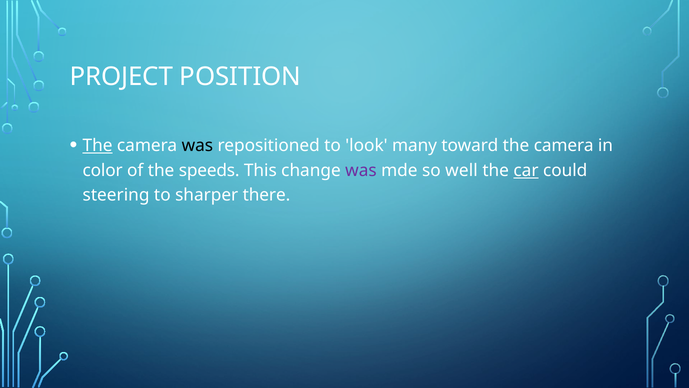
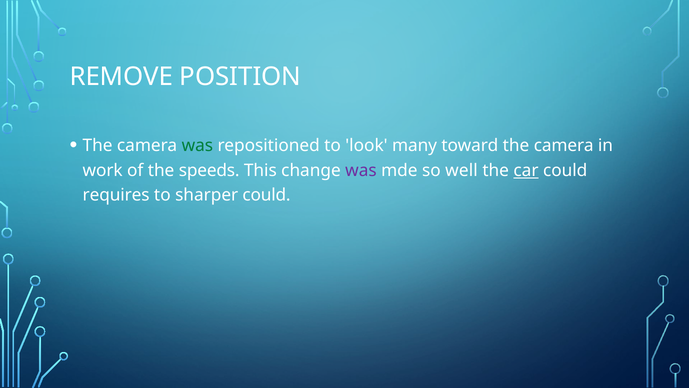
PROJECT: PROJECT -> REMOVE
The at (98, 145) underline: present -> none
was at (197, 145) colour: black -> green
color: color -> work
steering: steering -> requires
sharper there: there -> could
